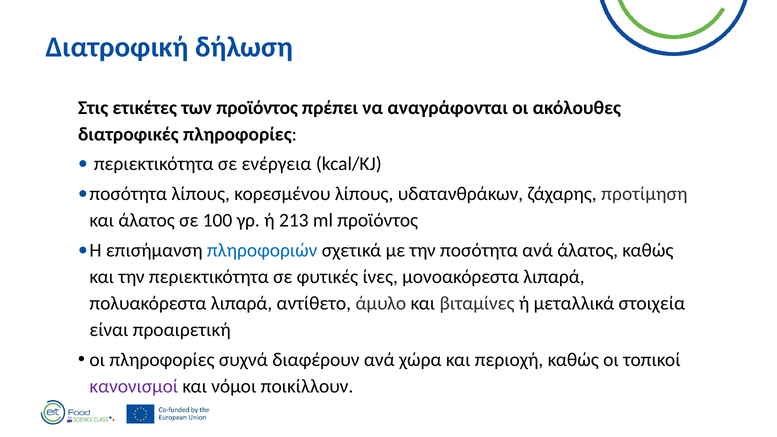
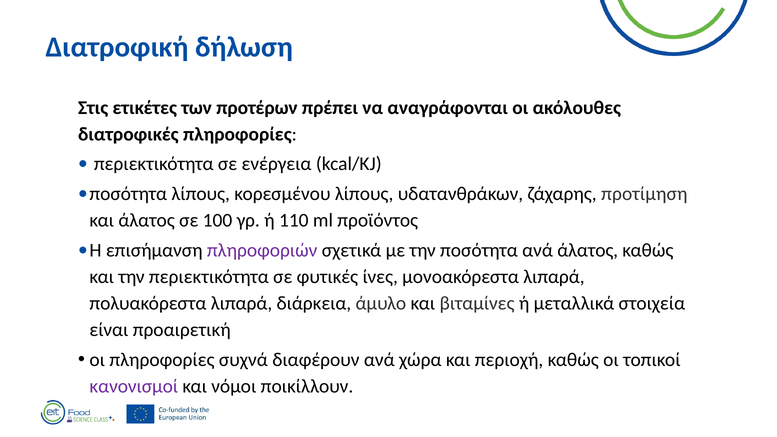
των προϊόντος: προϊόντος -> προτέρων
213: 213 -> 110
πληροφοριών colour: blue -> purple
αντίθετο: αντίθετο -> διάρκεια
